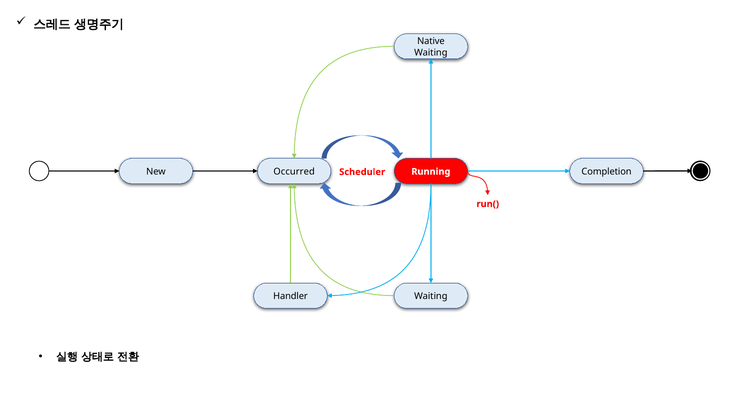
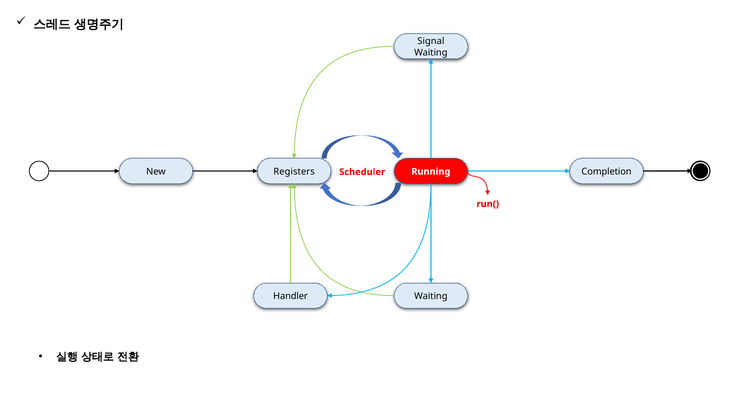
Native: Native -> Signal
Occurred: Occurred -> Registers
